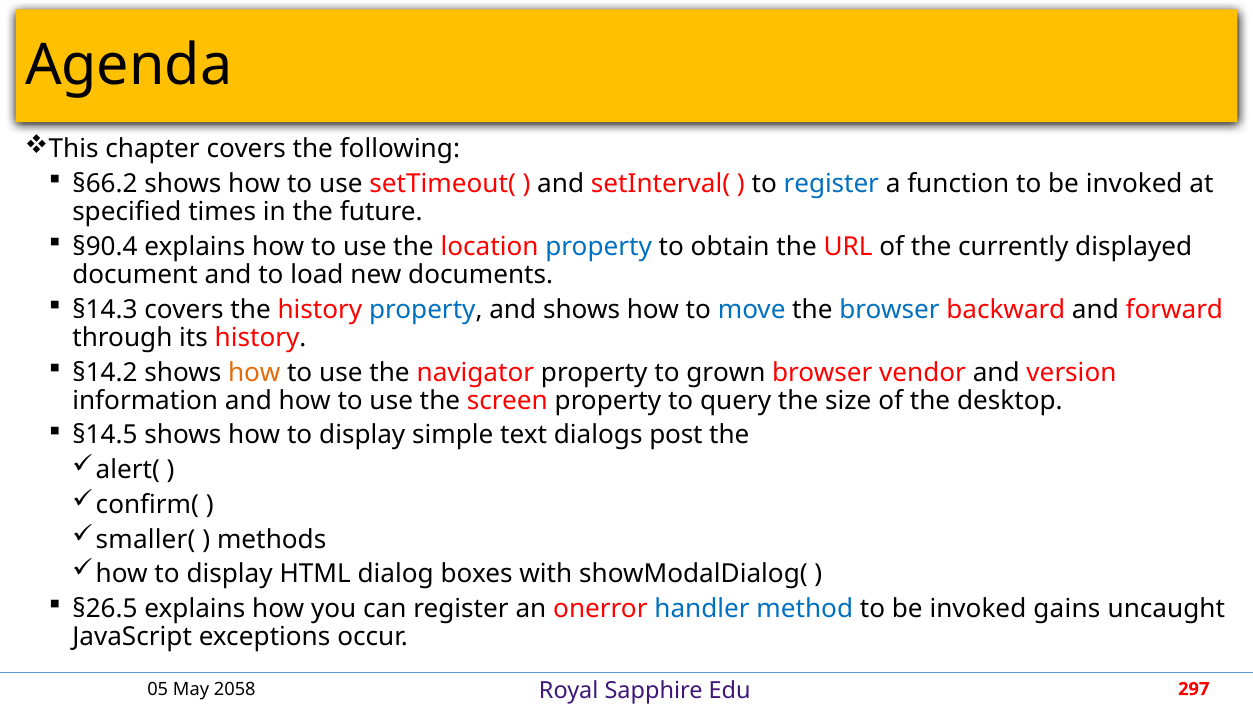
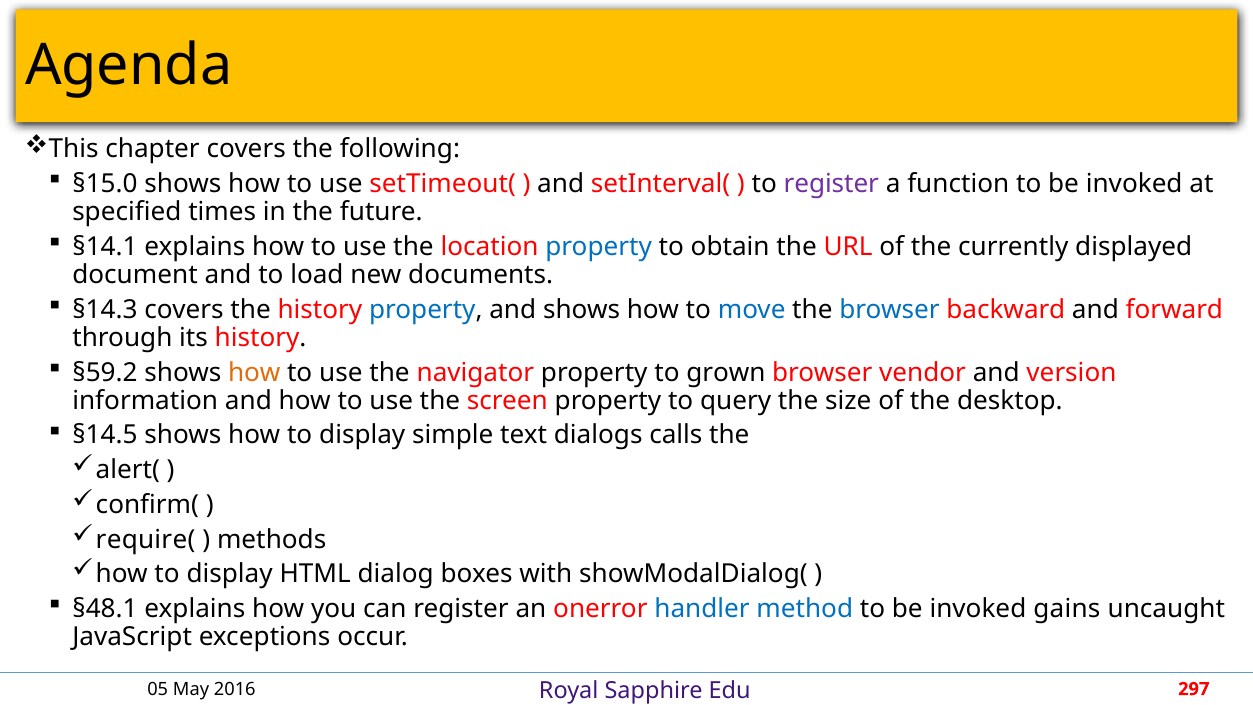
§66.2: §66.2 -> §15.0
register at (831, 184) colour: blue -> purple
§90.4: §90.4 -> §14.1
§14.2: §14.2 -> §59.2
post: post -> calls
smaller(: smaller( -> require(
§26.5: §26.5 -> §48.1
2058: 2058 -> 2016
